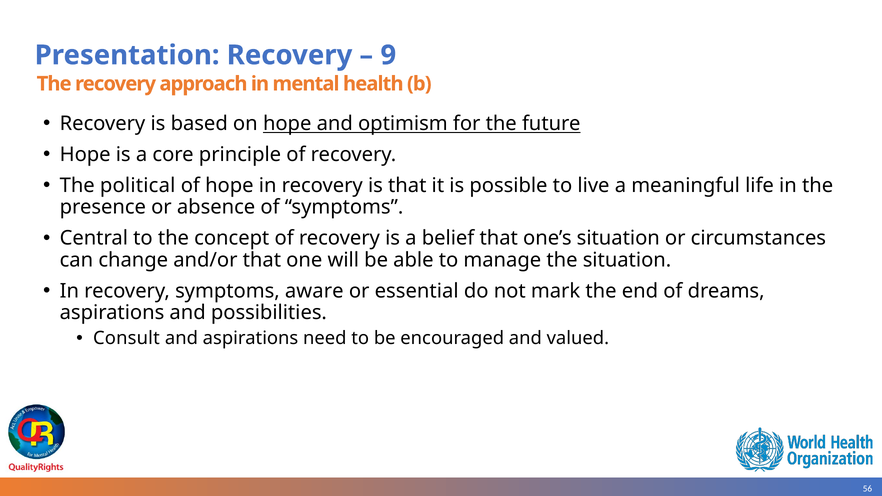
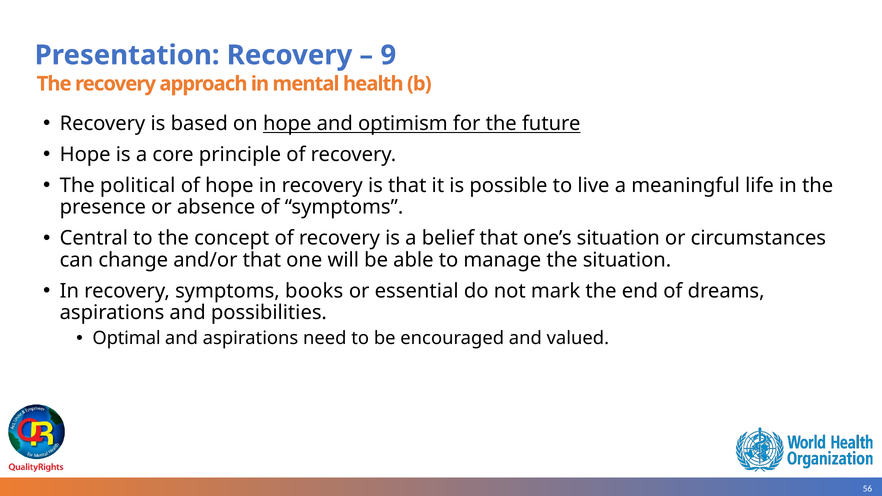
aware: aware -> books
Consult: Consult -> Optimal
